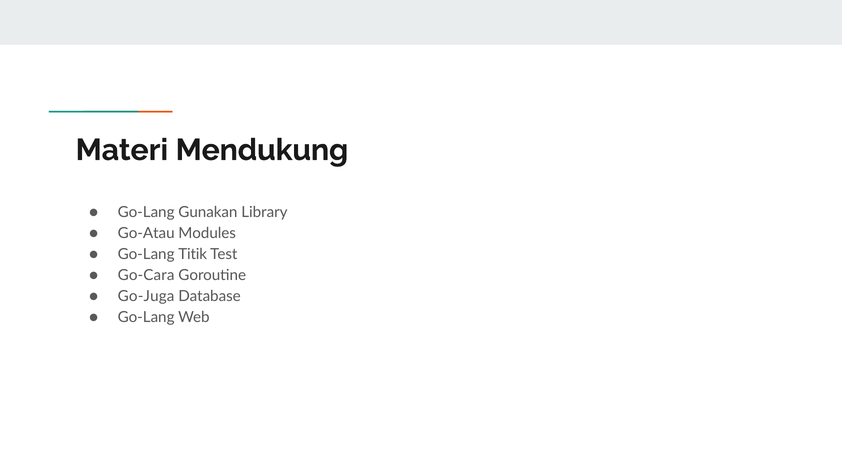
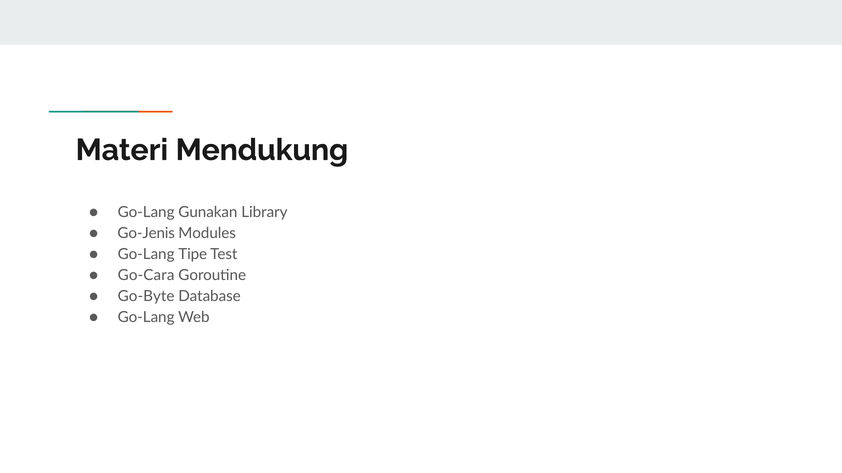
Go-Atau: Go-Atau -> Go-Jenis
Titik: Titik -> Tipe
Go-Juga: Go-Juga -> Go-Byte
